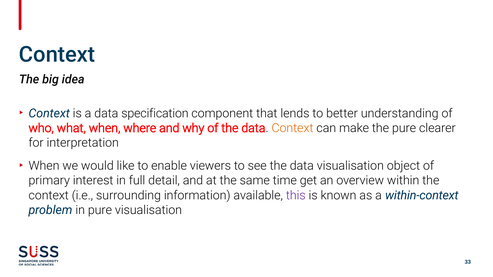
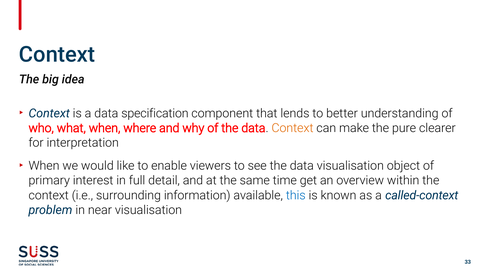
this colour: purple -> blue
within-context: within-context -> called-context
in pure: pure -> near
